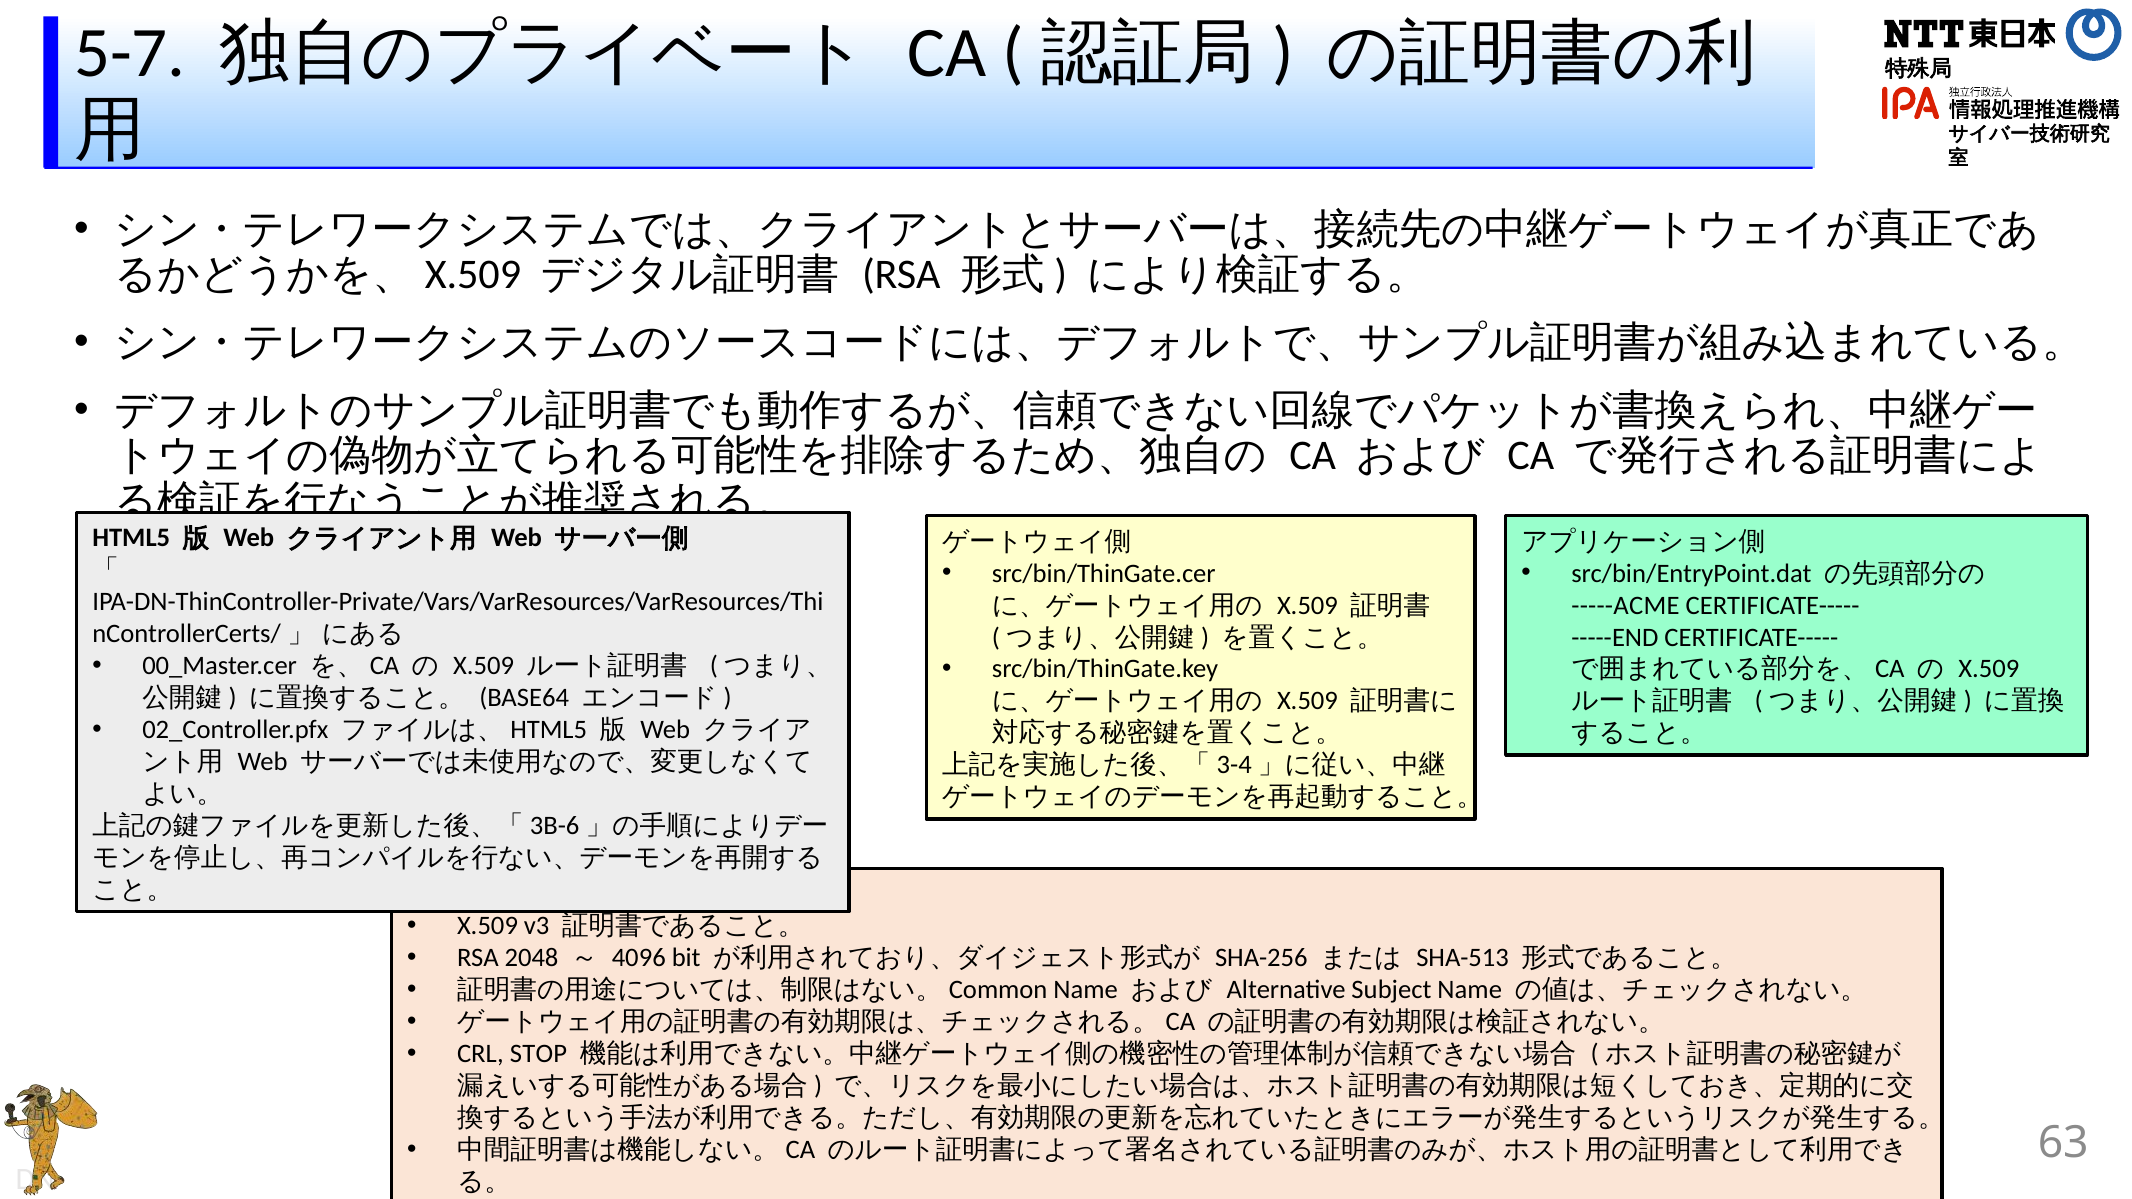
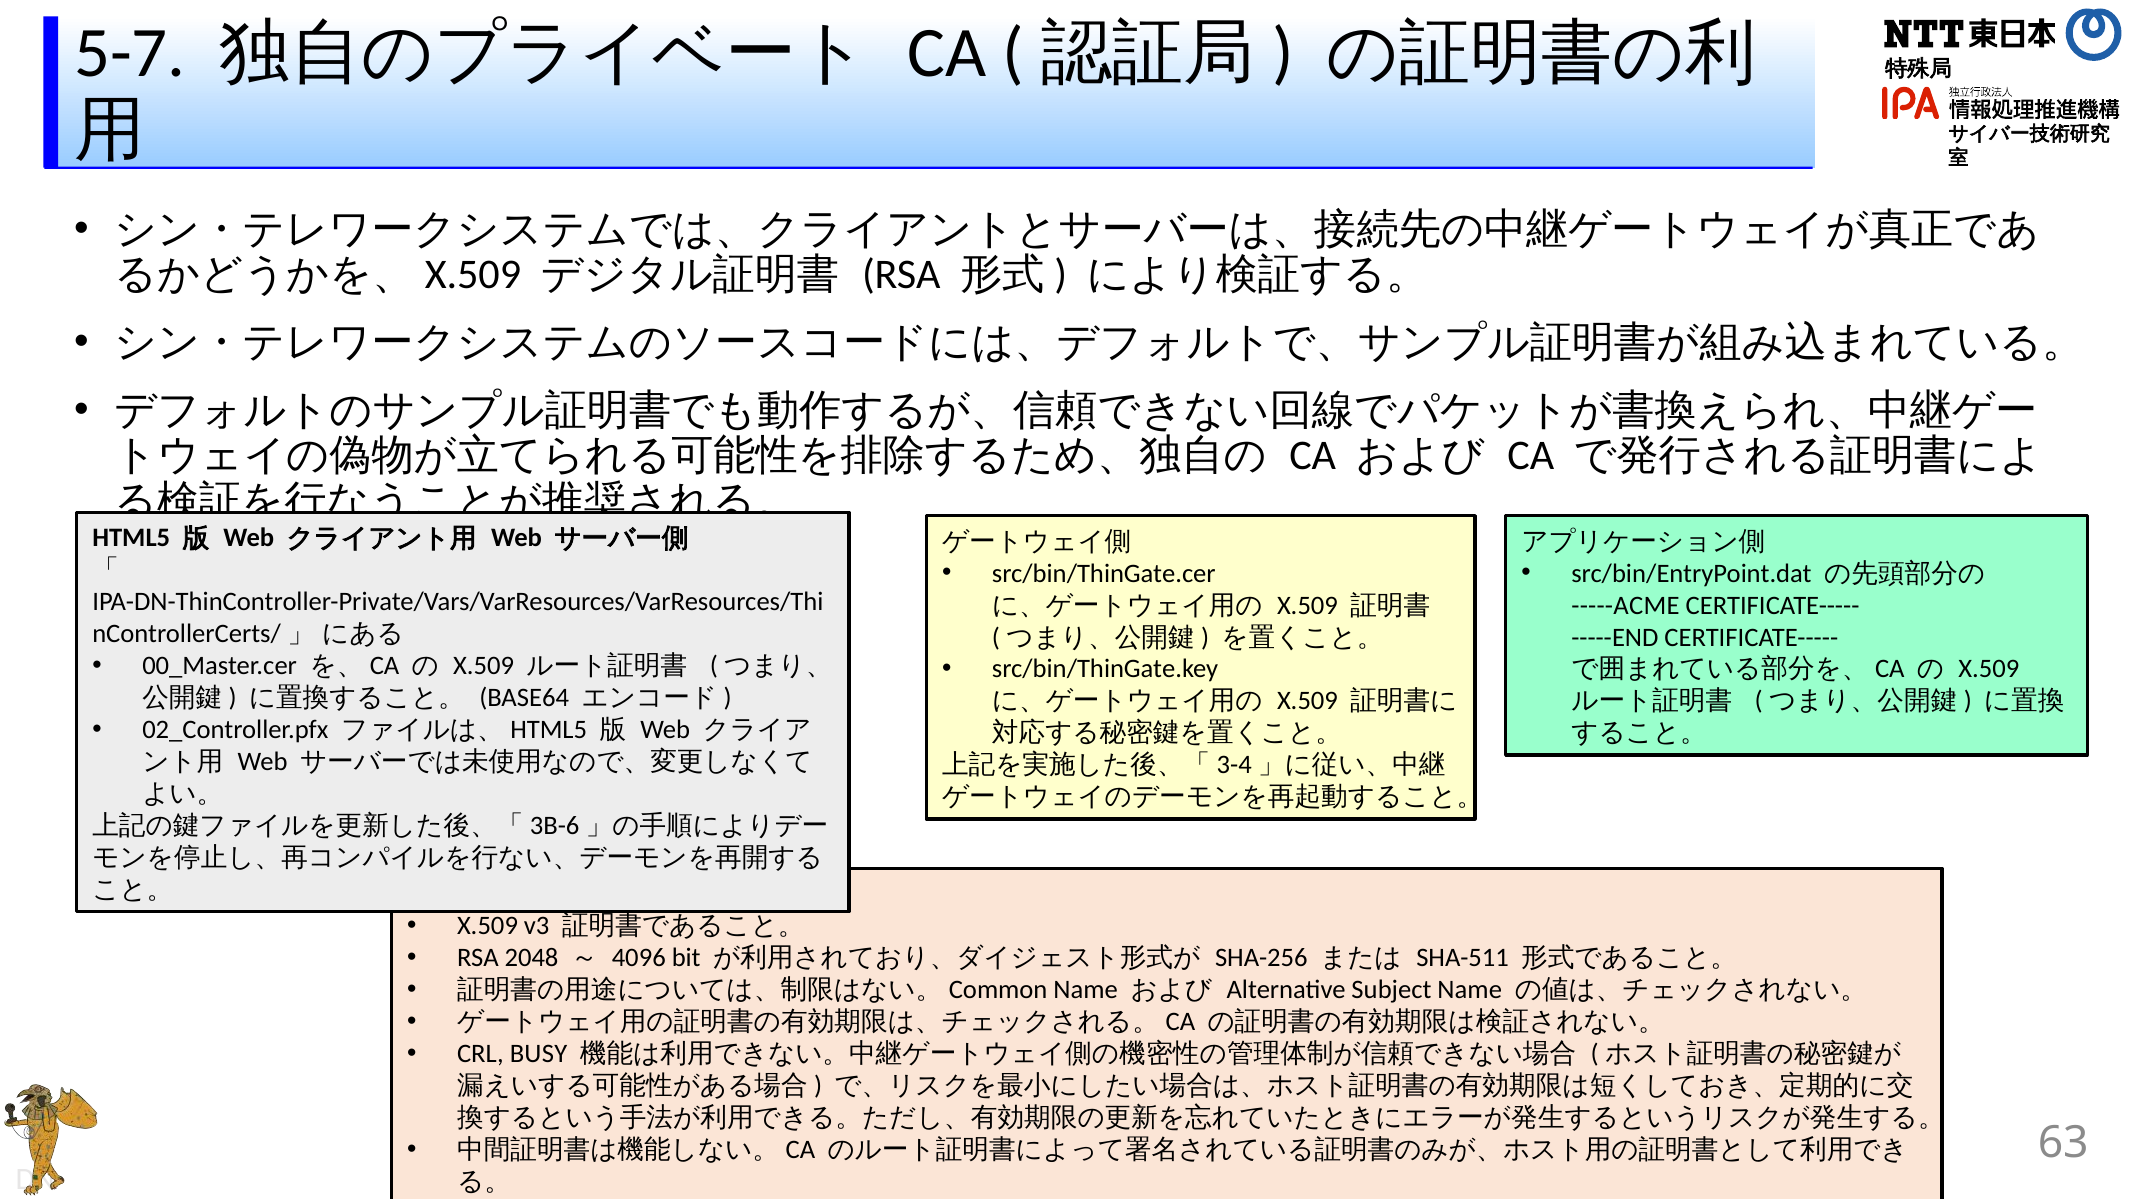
SHA-513: SHA-513 -> SHA-511
STOP: STOP -> BUSY
